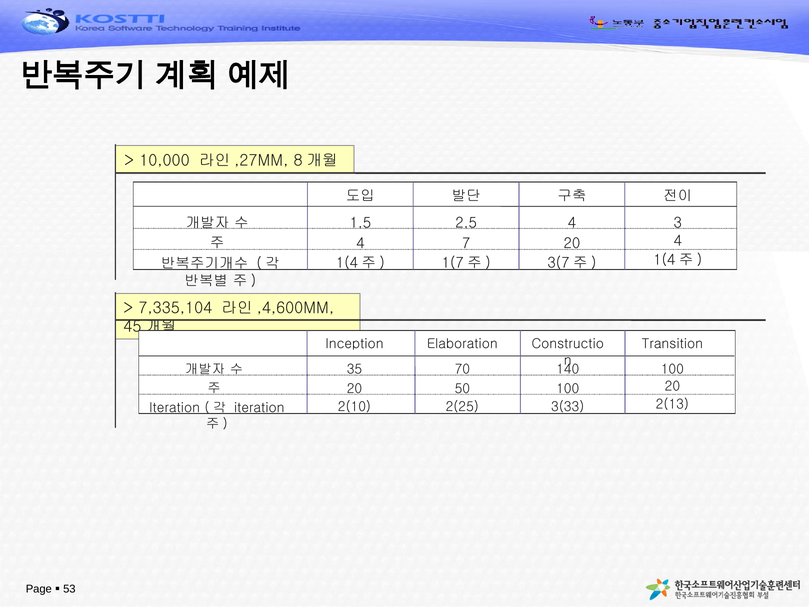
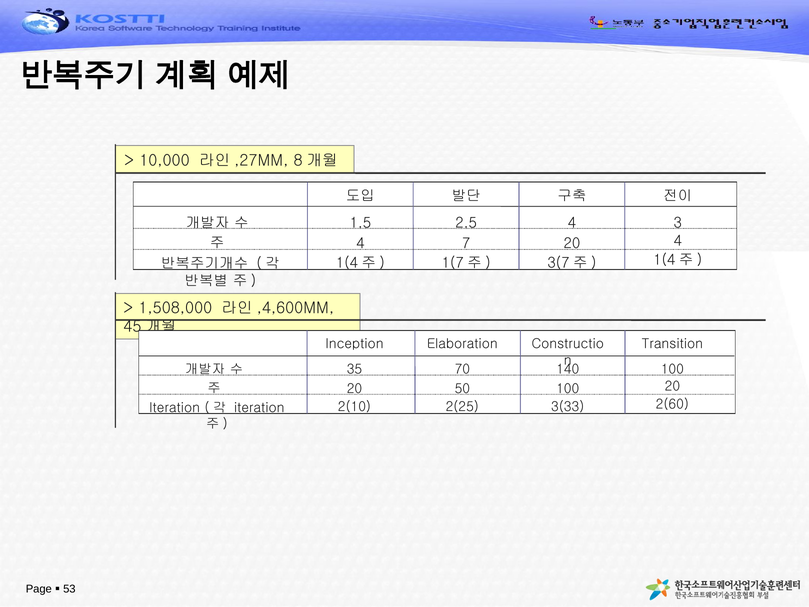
7,335,104: 7,335,104 -> 1,508,000
2(13: 2(13 -> 2(60
